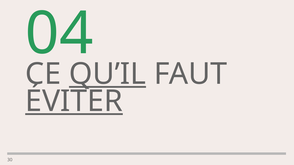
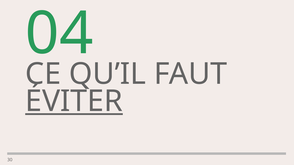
QU’IL underline: present -> none
